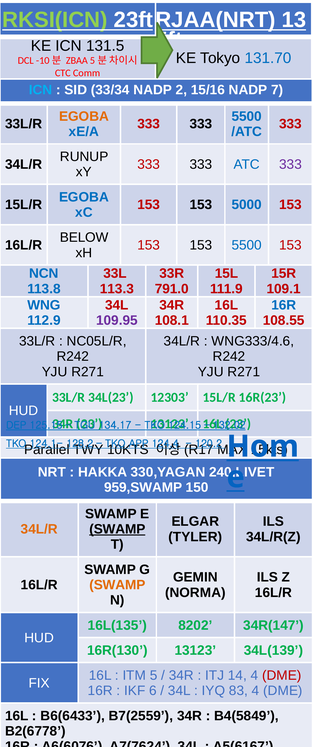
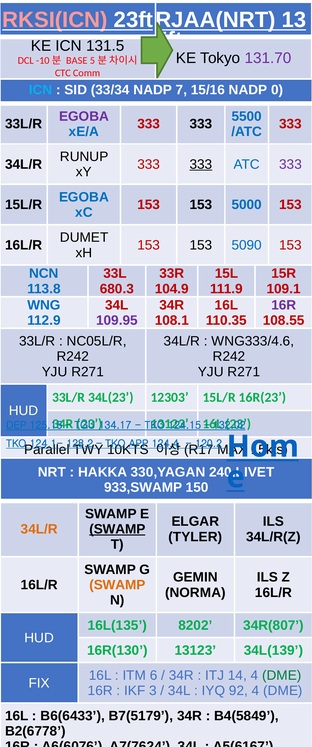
RKSI(ICN colour: light green -> pink
131.70 colour: blue -> purple
ZBAA: ZBAA -> BASE
2: 2 -> 7
7: 7 -> 0
EGOBA at (84, 116) colour: orange -> purple
333 at (201, 164) underline: none -> present
BELOW: BELOW -> DUMET
153 5500: 5500 -> 5090
113.3: 113.3 -> 680.3
791.0: 791.0 -> 104.9
16R at (284, 305) colour: blue -> purple
959,SWAMP: 959,SWAMP -> 933,SWAMP
34R(147: 34R(147 -> 34R(807
ITM 5: 5 -> 6
DME at (282, 675) colour: red -> green
6: 6 -> 3
83: 83 -> 92
B7(2559: B7(2559 -> B7(5179
